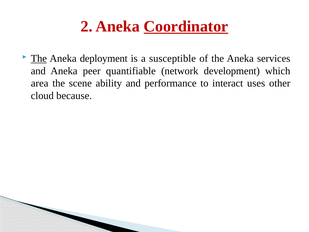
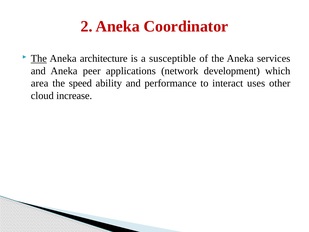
Coordinator underline: present -> none
deployment: deployment -> architecture
quantifiable: quantifiable -> applications
scene: scene -> speed
because: because -> increase
